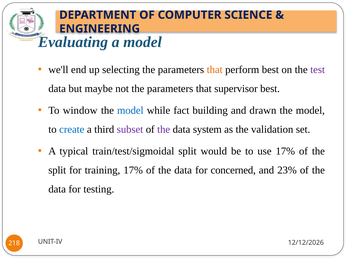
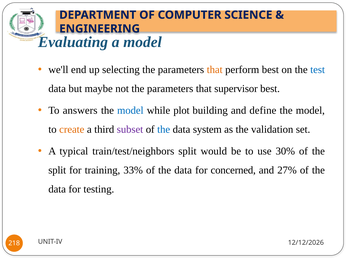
test colour: purple -> blue
window: window -> answers
fact: fact -> plot
drawn: drawn -> define
create colour: blue -> orange
the at (164, 130) colour: purple -> blue
train/test/sigmoidal: train/test/sigmoidal -> train/test/neighbors
use 17%: 17% -> 30%
training 17%: 17% -> 33%
23%: 23% -> 27%
